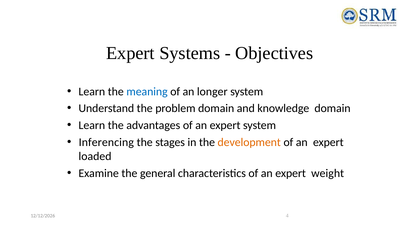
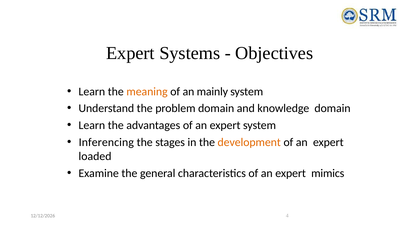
meaning colour: blue -> orange
longer: longer -> mainly
weight: weight -> mimics
